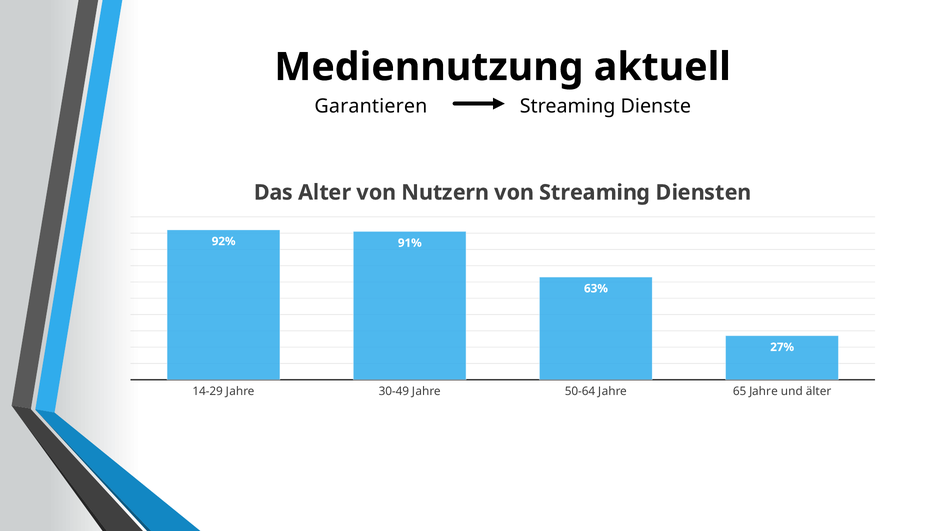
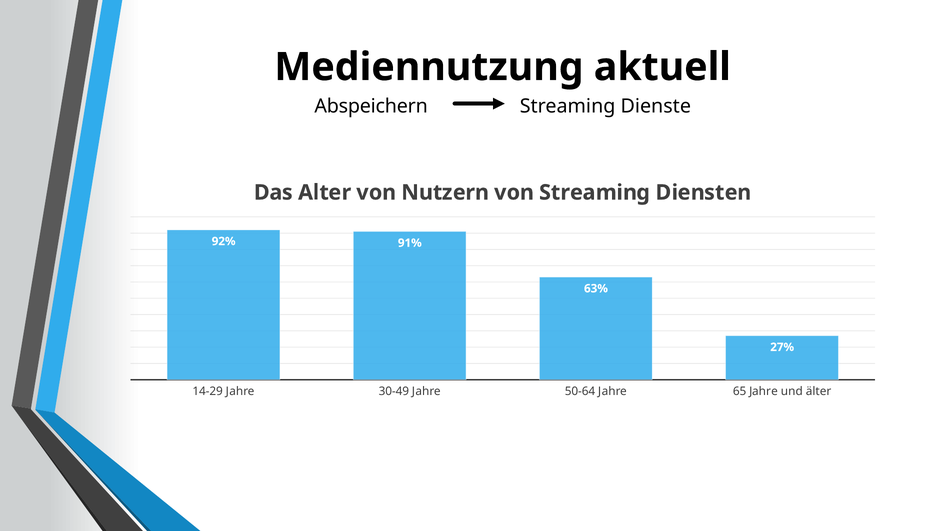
Garantieren: Garantieren -> Abspeichern
